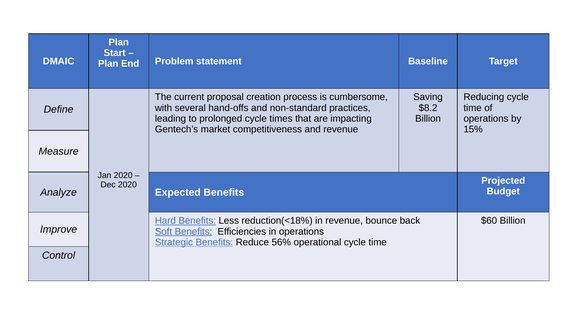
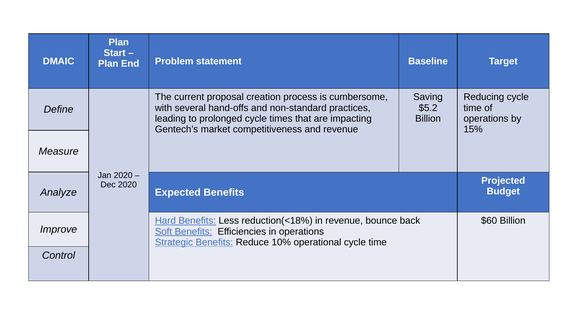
$8.2: $8.2 -> $5.2
56%: 56% -> 10%
